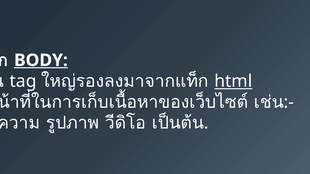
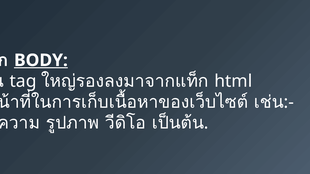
html underline: present -> none
